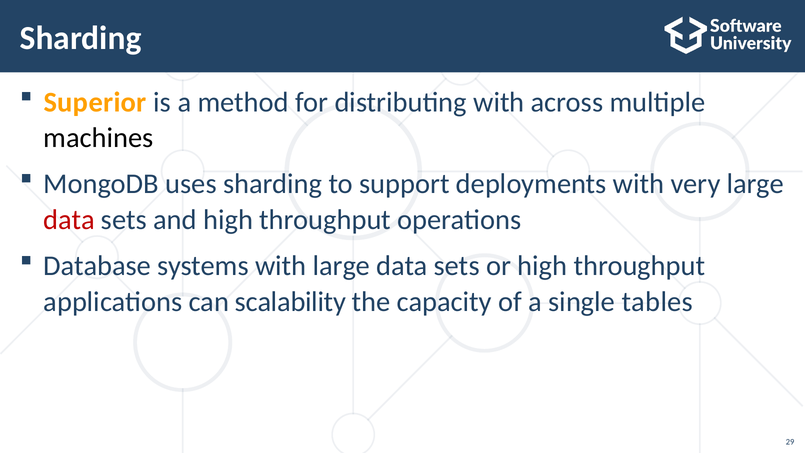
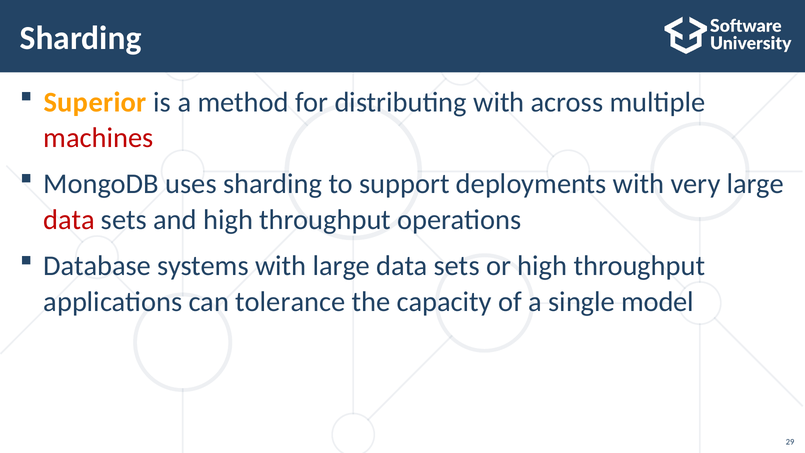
machines colour: black -> red
scalability: scalability -> tolerance
tables: tables -> model
